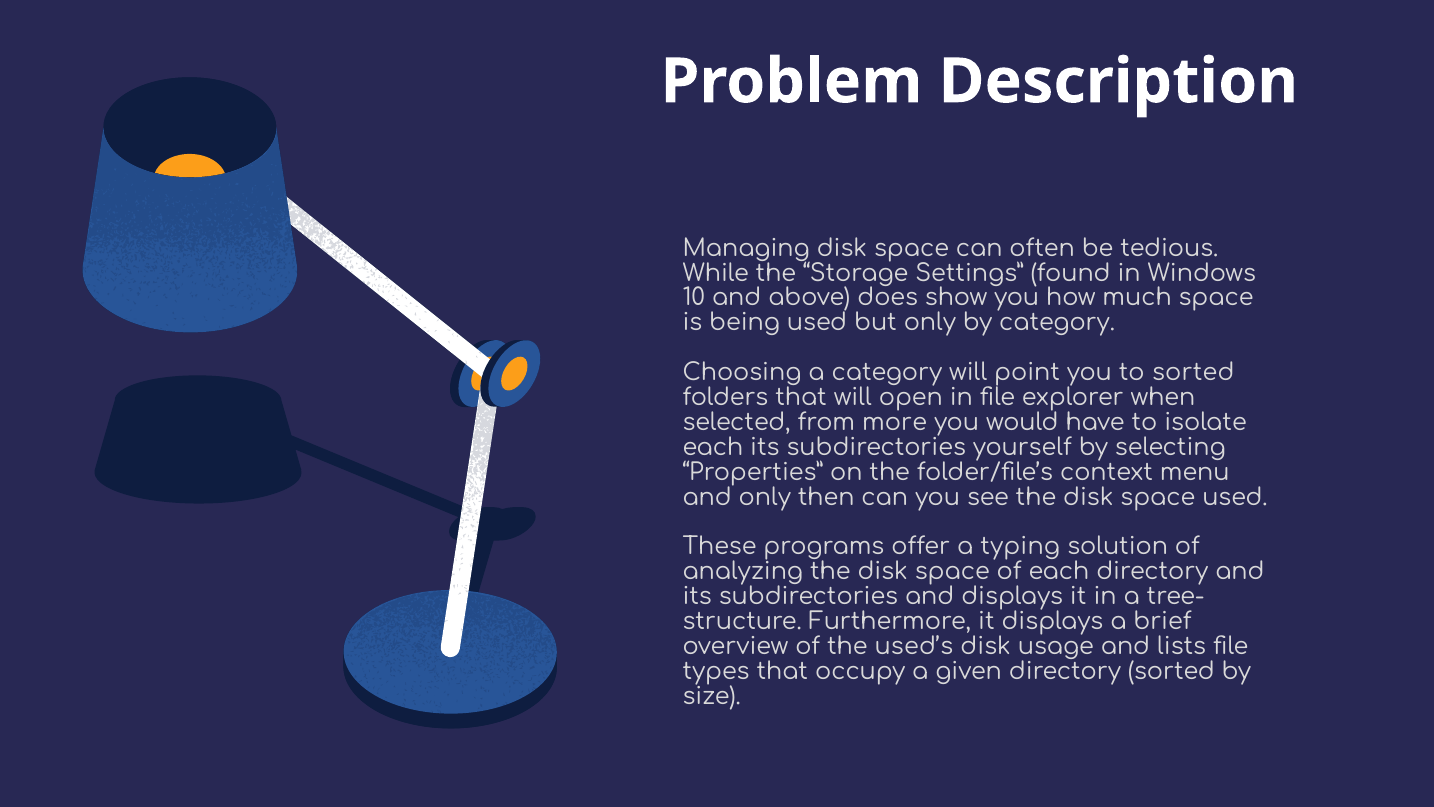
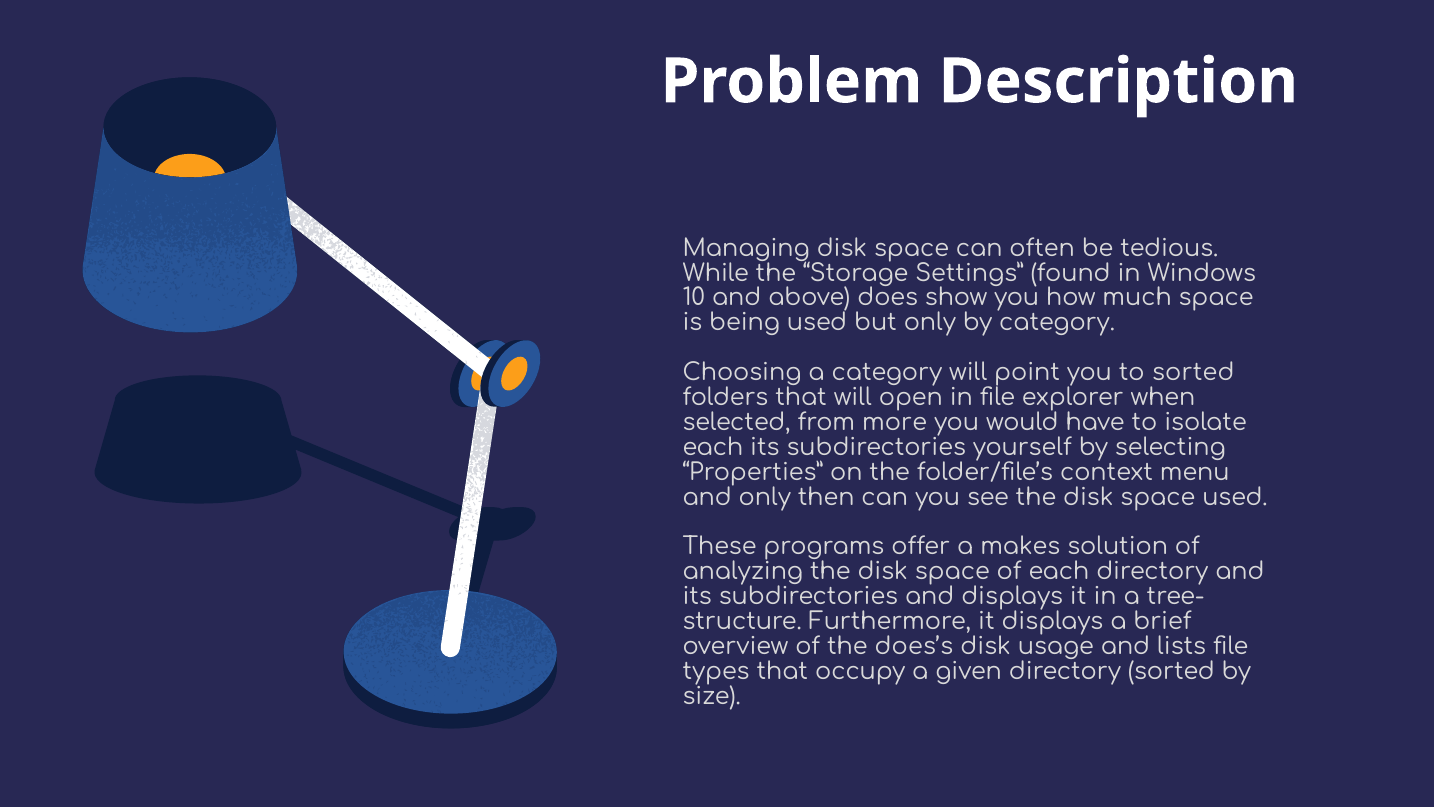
typing: typing -> makes
used’s: used’s -> does’s
